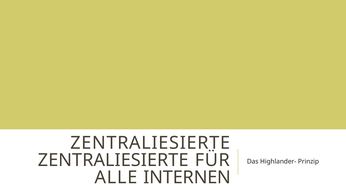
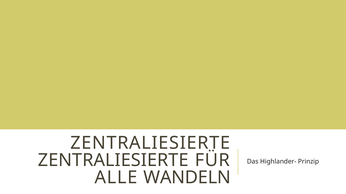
INTERNEN: INTERNEN -> WANDELN
